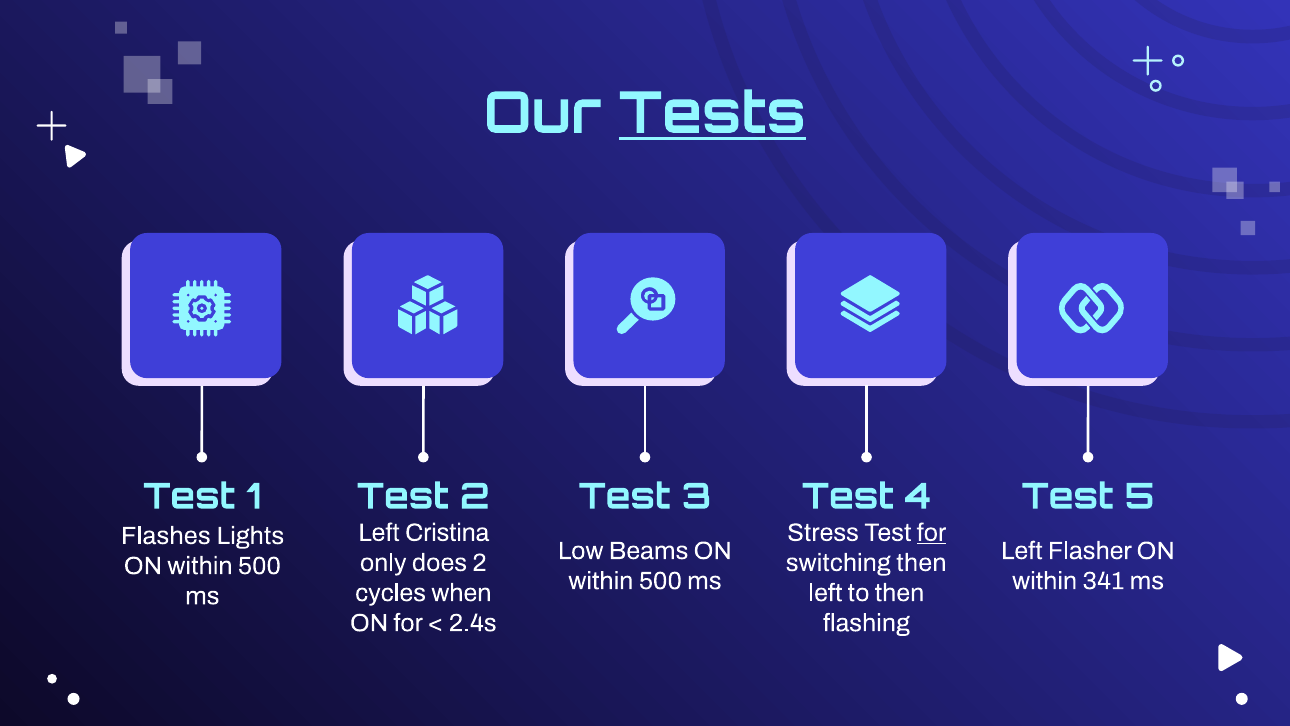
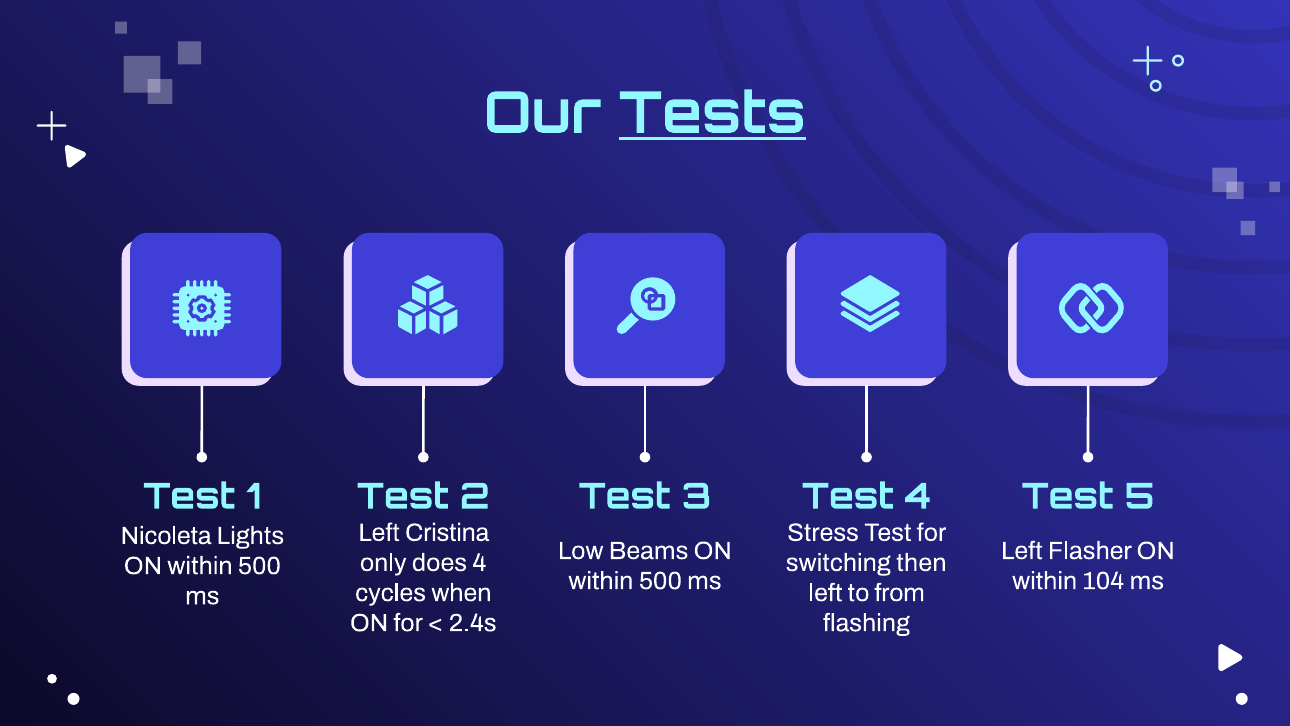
for at (931, 532) underline: present -> none
Flashes: Flashes -> Nicoleta
does 2: 2 -> 4
341: 341 -> 104
to then: then -> from
